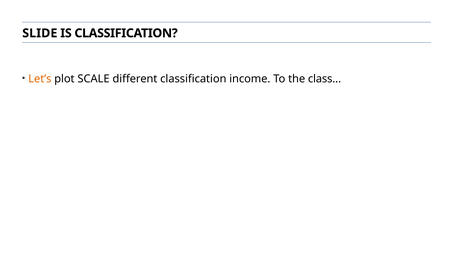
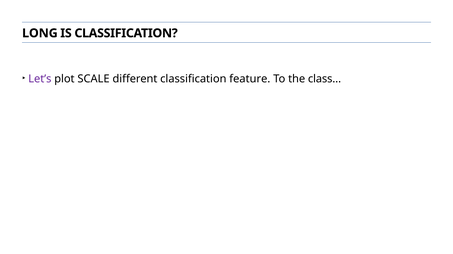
SLIDE: SLIDE -> LONG
Let’s colour: orange -> purple
income: income -> feature
